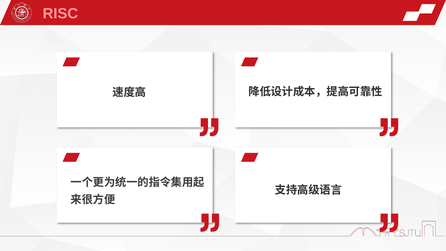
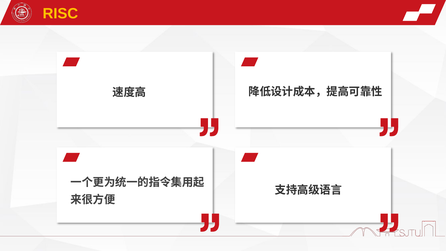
RISC colour: pink -> yellow
